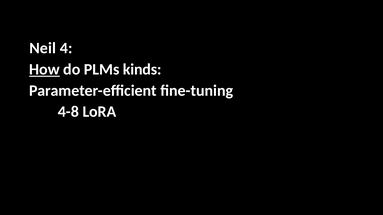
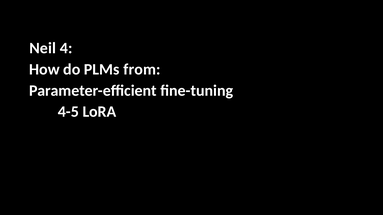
How underline: present -> none
kinds: kinds -> from
4-8: 4-8 -> 4-5
